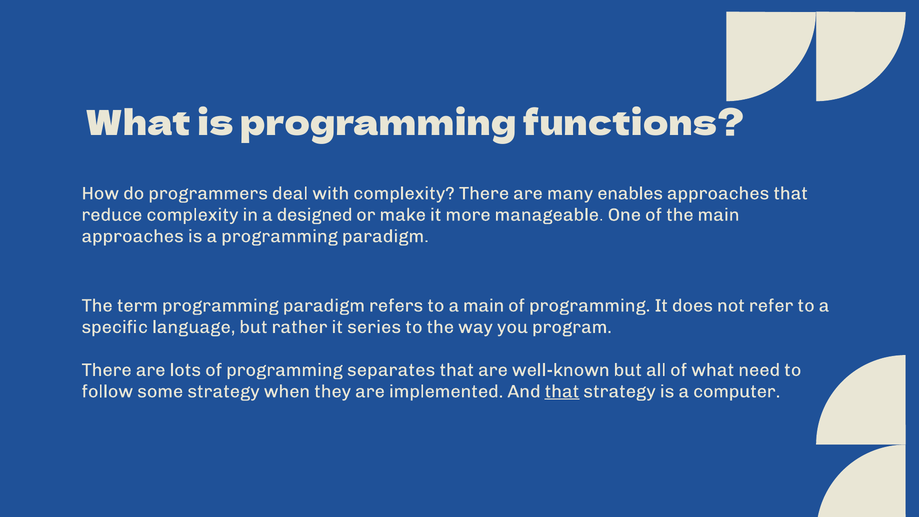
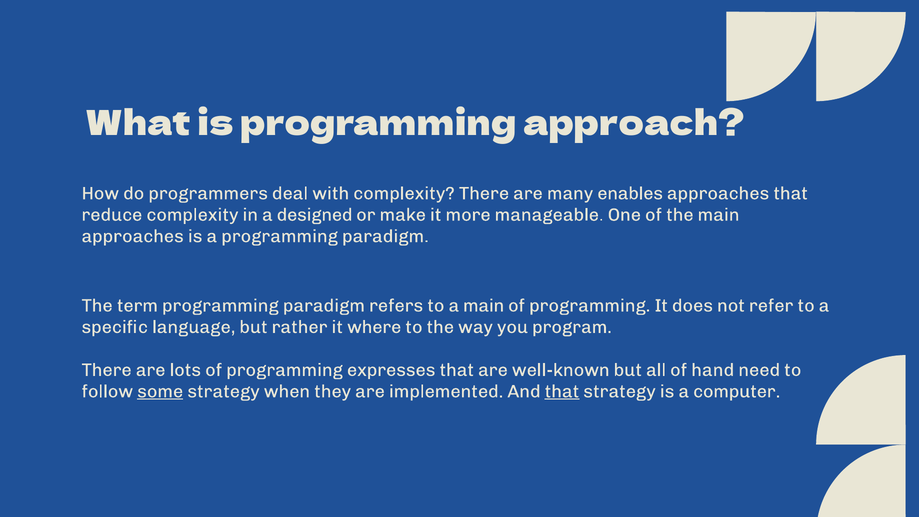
functions: functions -> approach
series: series -> where
separates: separates -> expresses
of what: what -> hand
some underline: none -> present
